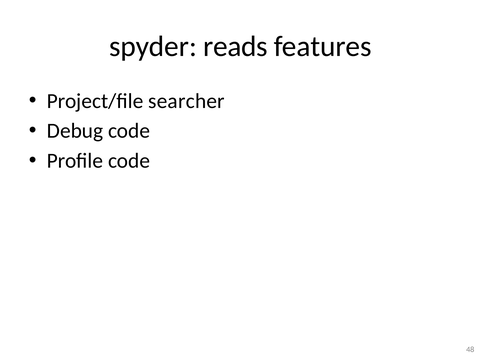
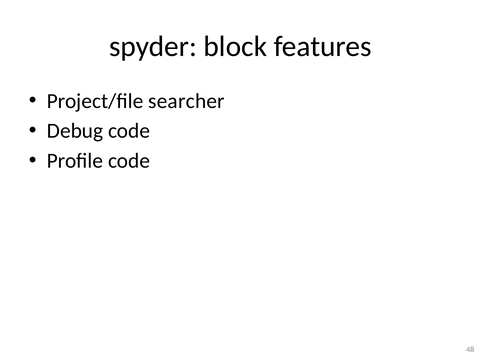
reads: reads -> block
